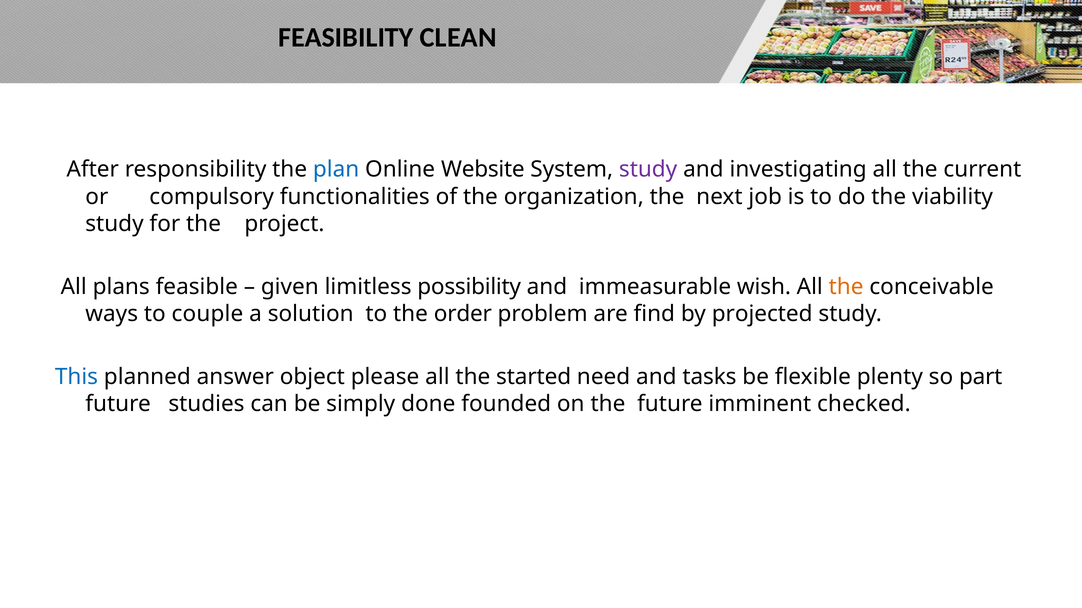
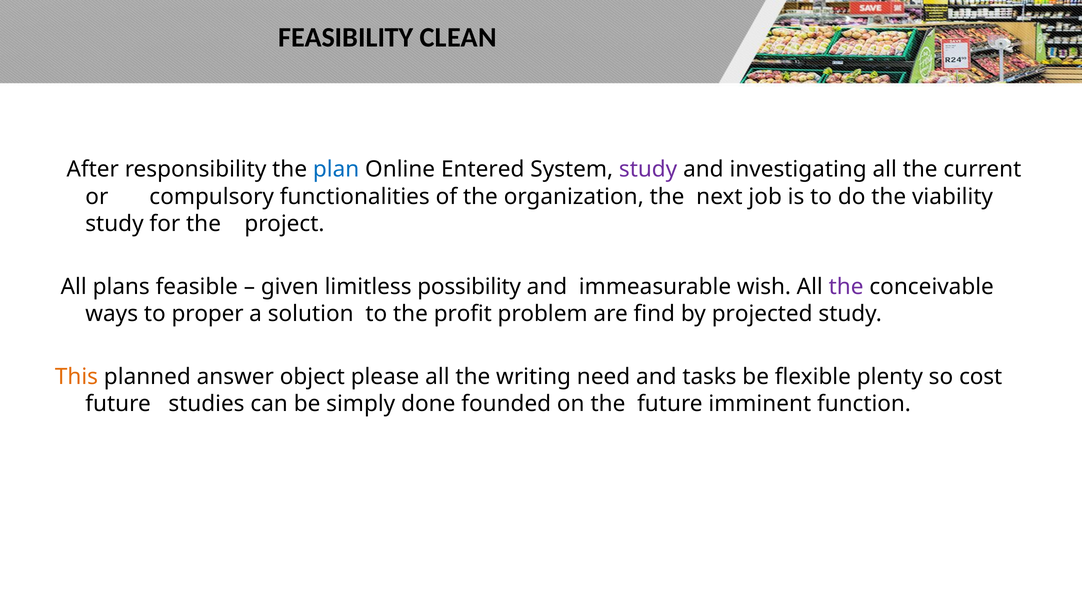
Website: Website -> Entered
the at (846, 287) colour: orange -> purple
couple: couple -> proper
order: order -> profit
This colour: blue -> orange
started: started -> writing
part: part -> cost
checked: checked -> function
